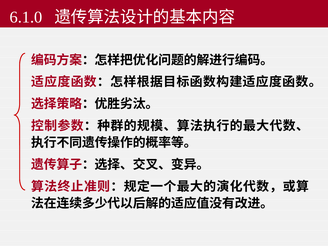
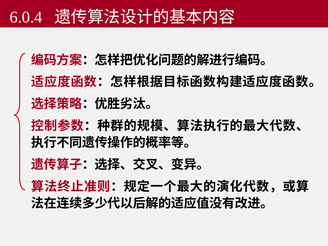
6.1.0: 6.1.0 -> 6.0.4
